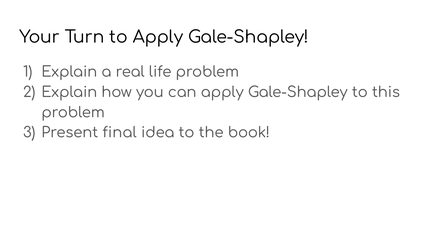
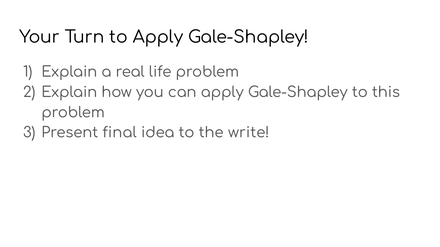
book: book -> write
